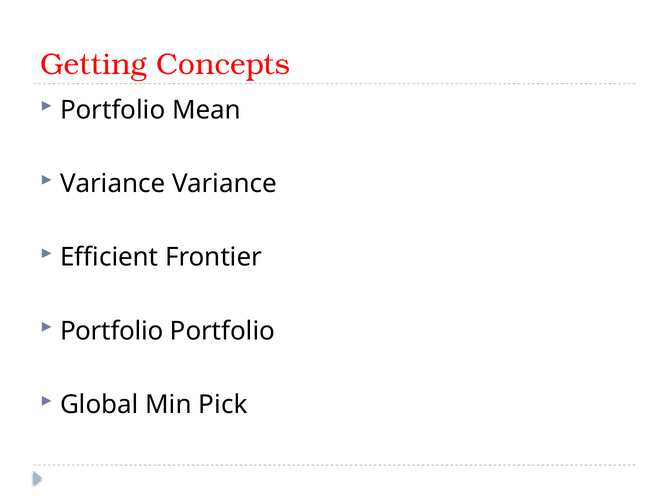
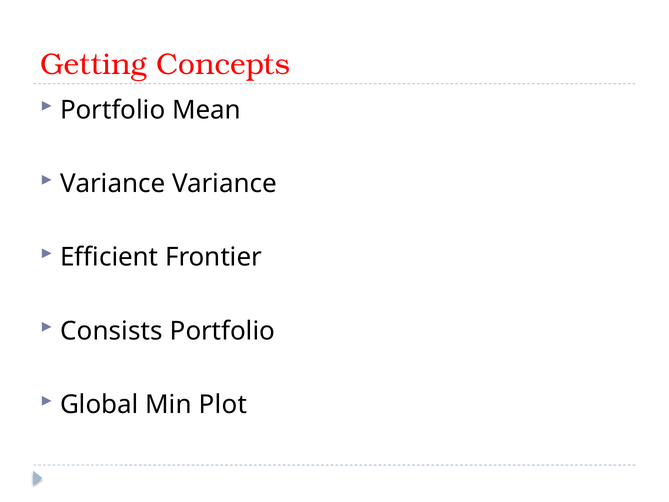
Portfolio at (112, 331): Portfolio -> Consists
Pick: Pick -> Plot
